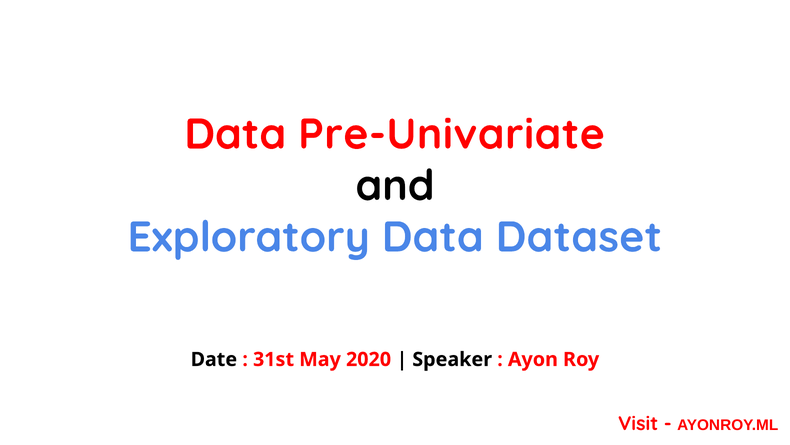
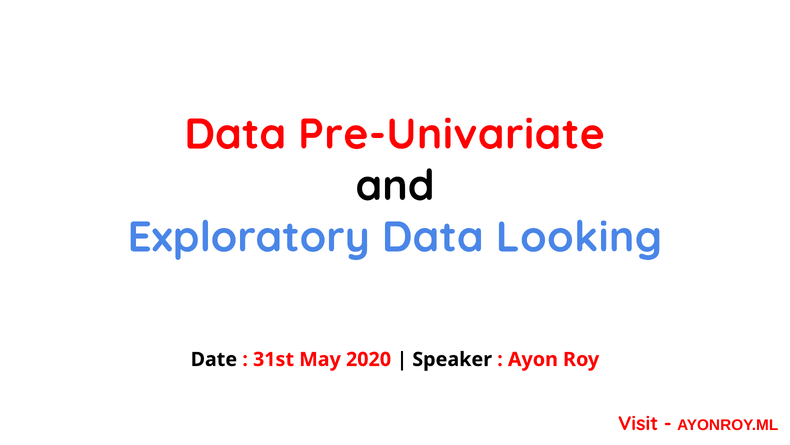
Dataset: Dataset -> Looking
